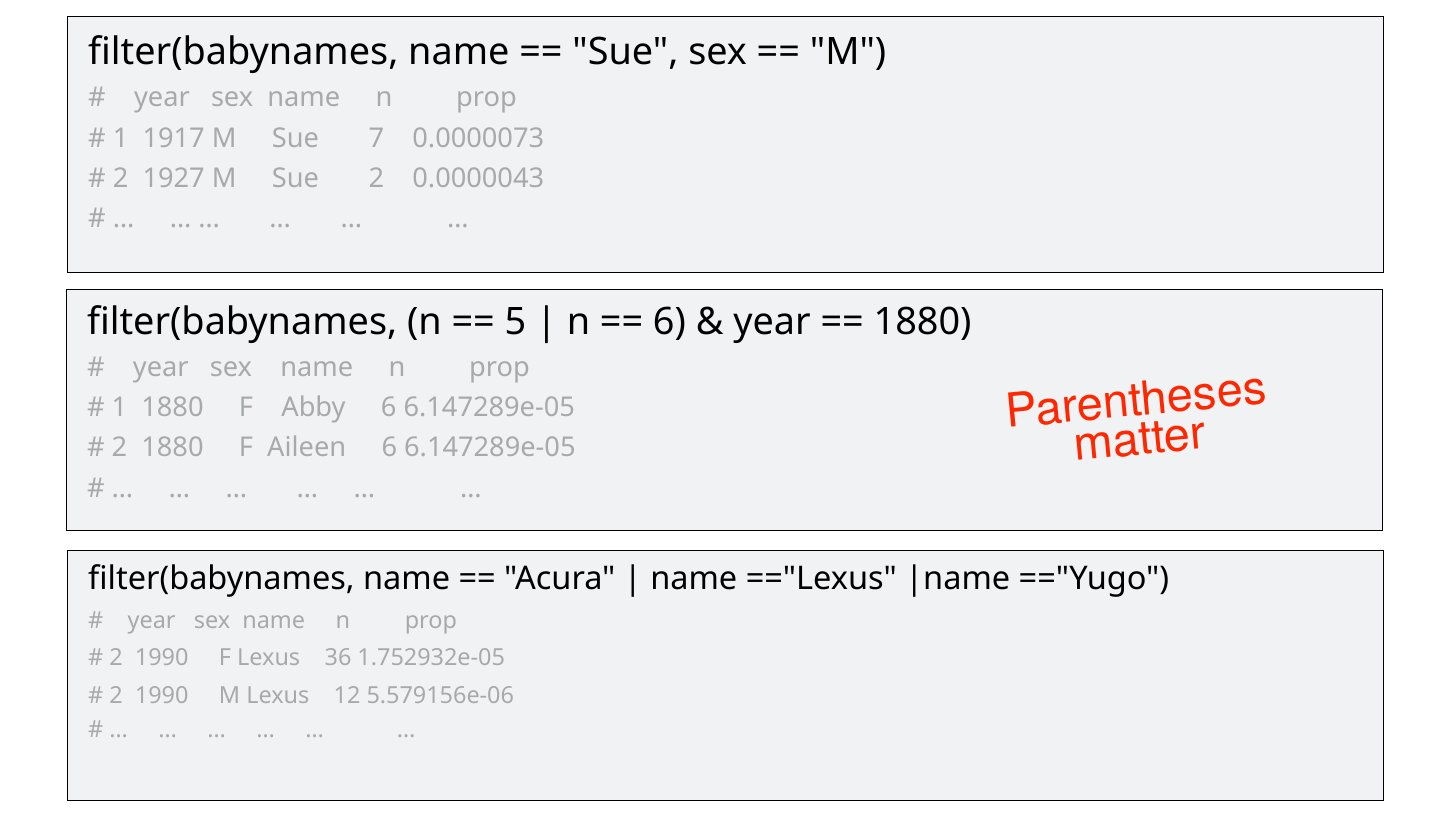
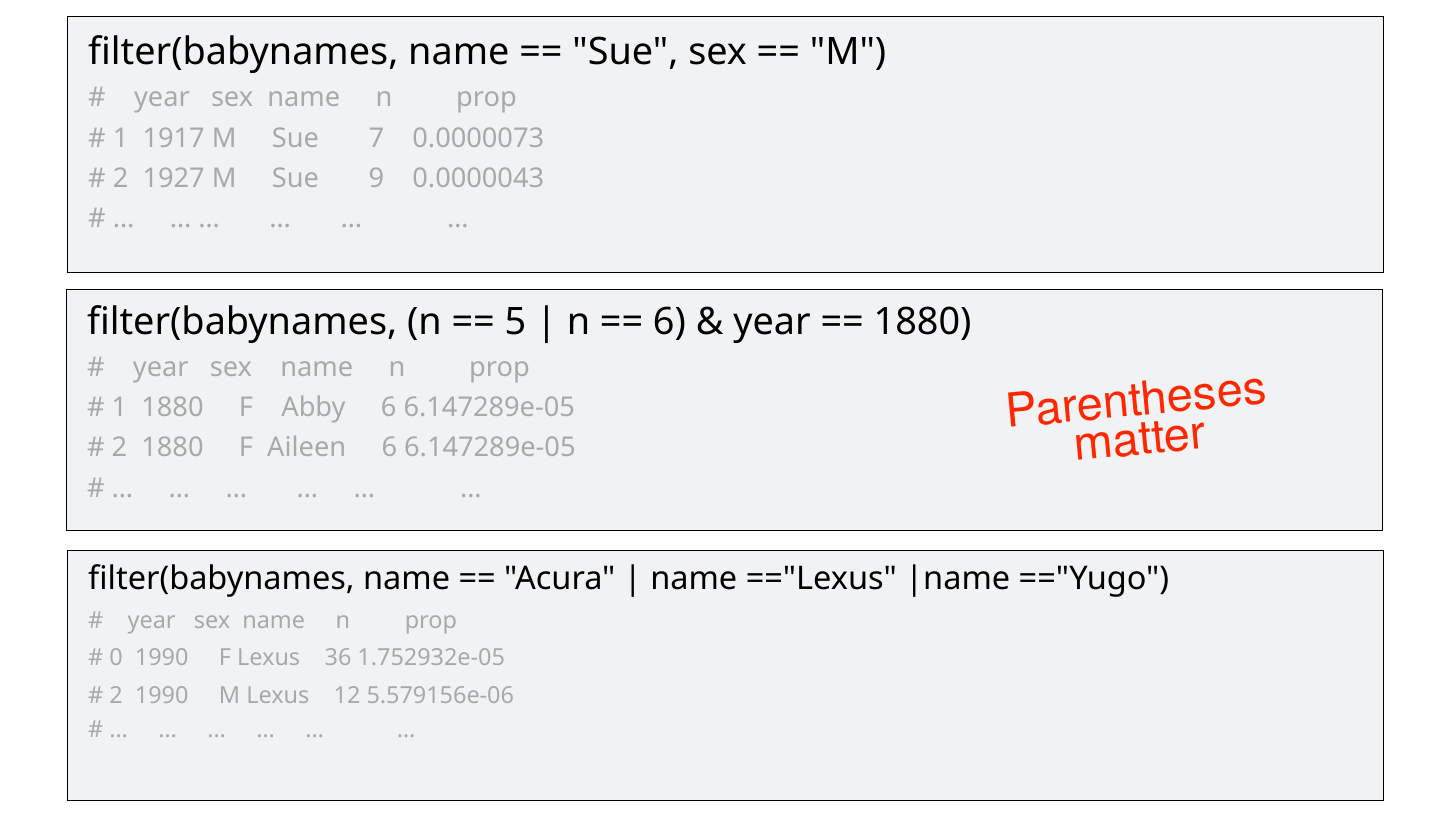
Sue 2: 2 -> 9
2 at (116, 658): 2 -> 0
